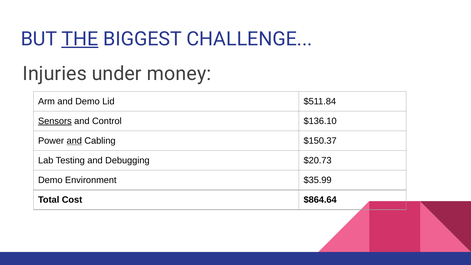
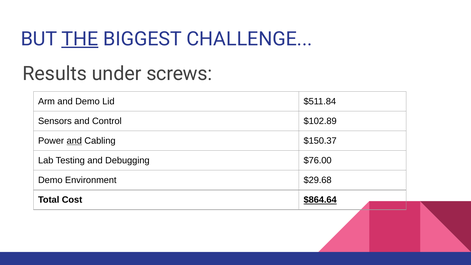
Injuries: Injuries -> Results
money: money -> screws
Sensors underline: present -> none
$136.10: $136.10 -> $102.89
$20.73: $20.73 -> $76.00
$35.99: $35.99 -> $29.68
$864.64 underline: none -> present
